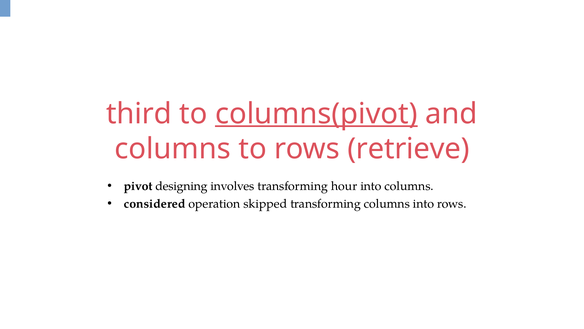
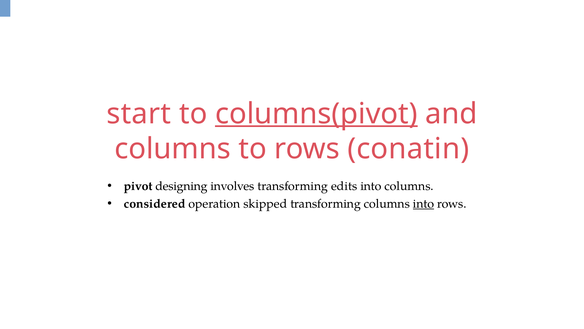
third: third -> start
retrieve: retrieve -> conatin
hour: hour -> edits
into at (423, 204) underline: none -> present
